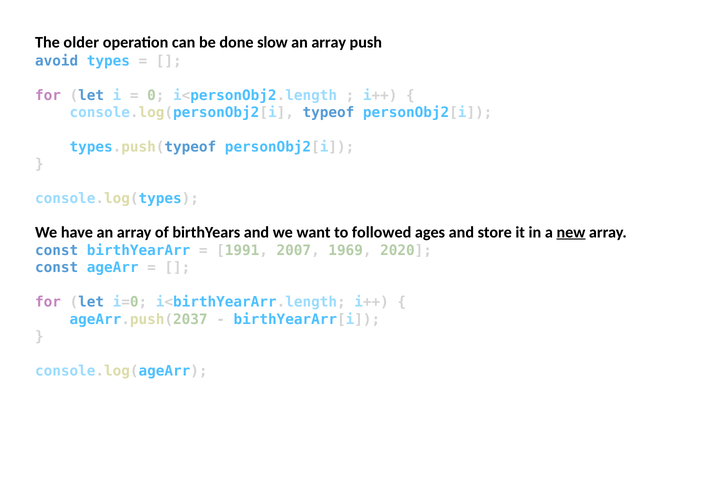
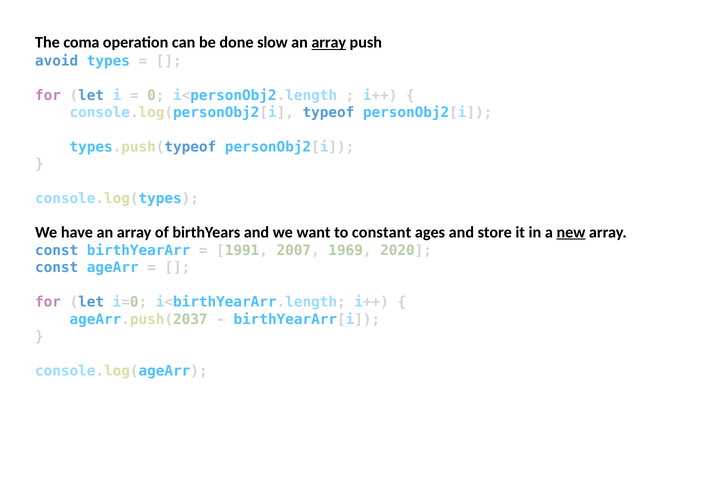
older: older -> coma
array at (329, 43) underline: none -> present
followed: followed -> constant
